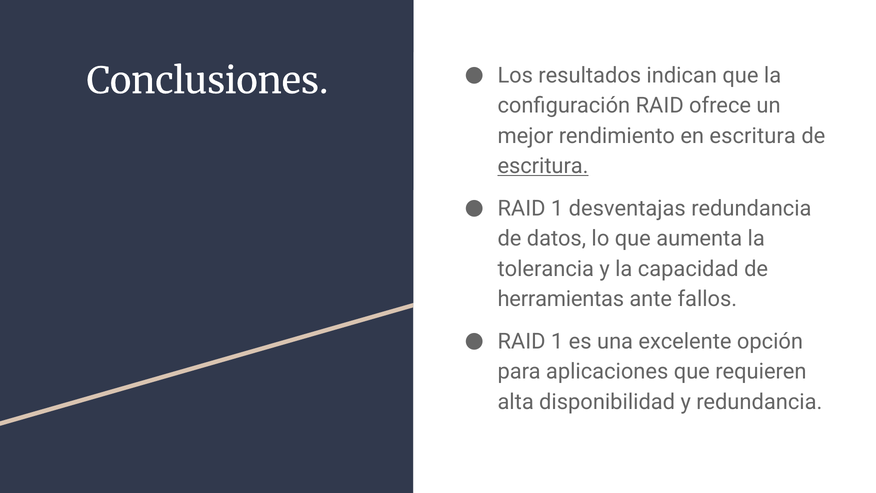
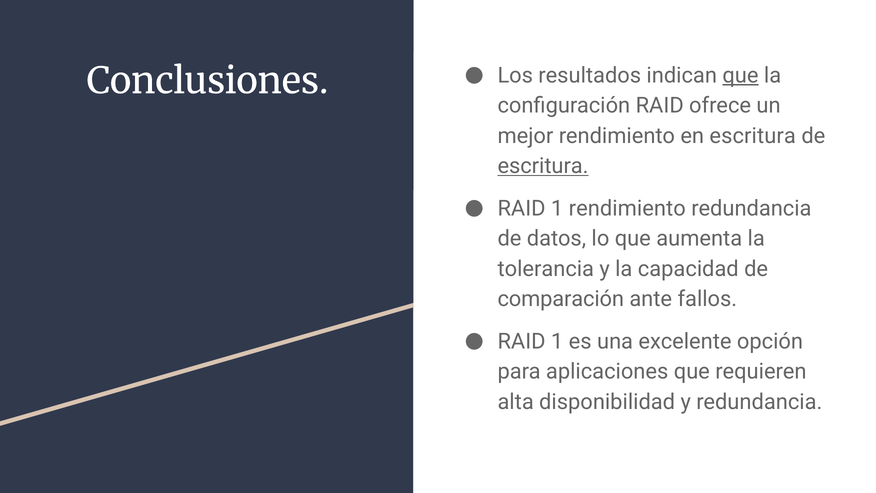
que at (740, 75) underline: none -> present
1 desventajas: desventajas -> rendimiento
herramientas: herramientas -> comparación
